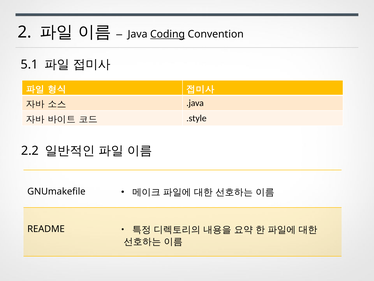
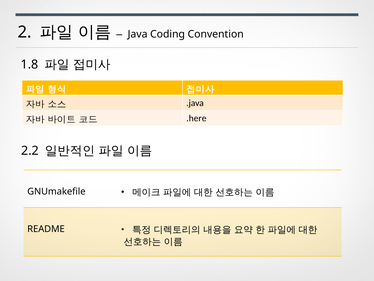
Coding underline: present -> none
5.1: 5.1 -> 1.8
.style: .style -> .here
